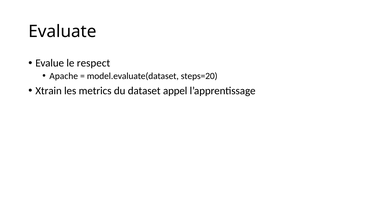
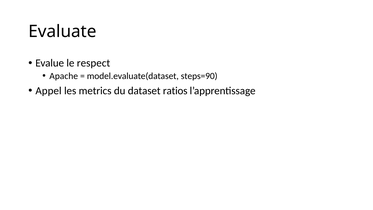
steps=20: steps=20 -> steps=90
Xtrain: Xtrain -> Appel
appel: appel -> ratios
